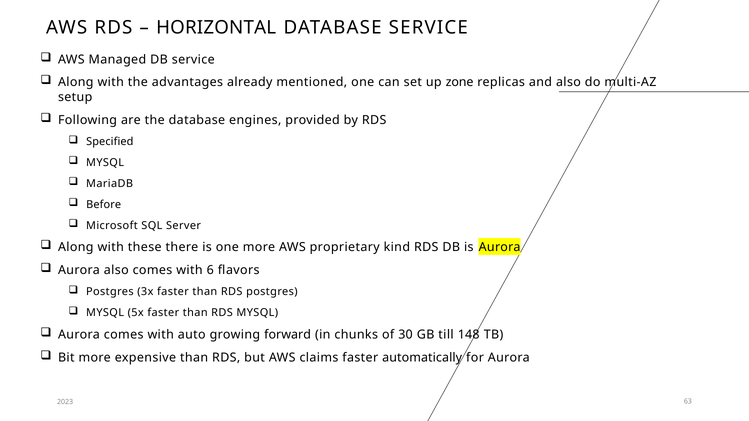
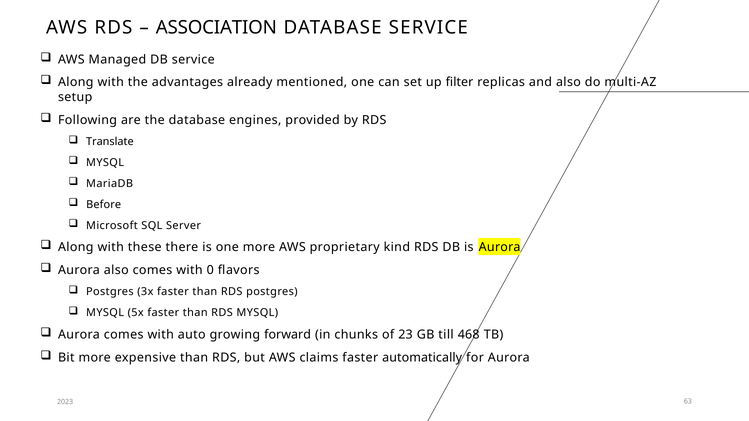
HORIZONTAL: HORIZONTAL -> ASSOCIATION
zone: zone -> filter
Specified: Specified -> Translate
6: 6 -> 0
30: 30 -> 23
148: 148 -> 468
